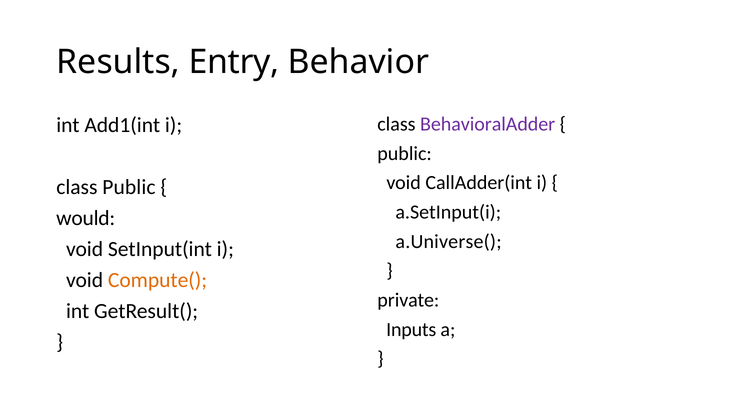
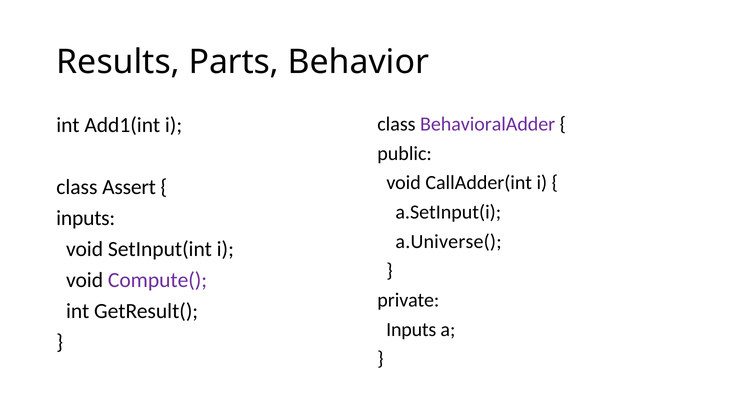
Entry: Entry -> Parts
class Public: Public -> Assert
would at (86, 218): would -> inputs
Compute( colour: orange -> purple
